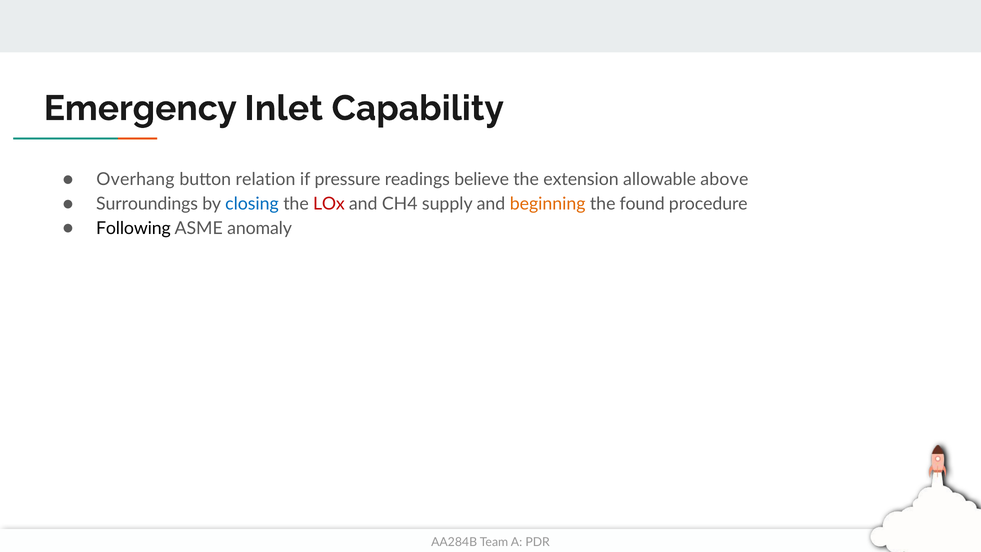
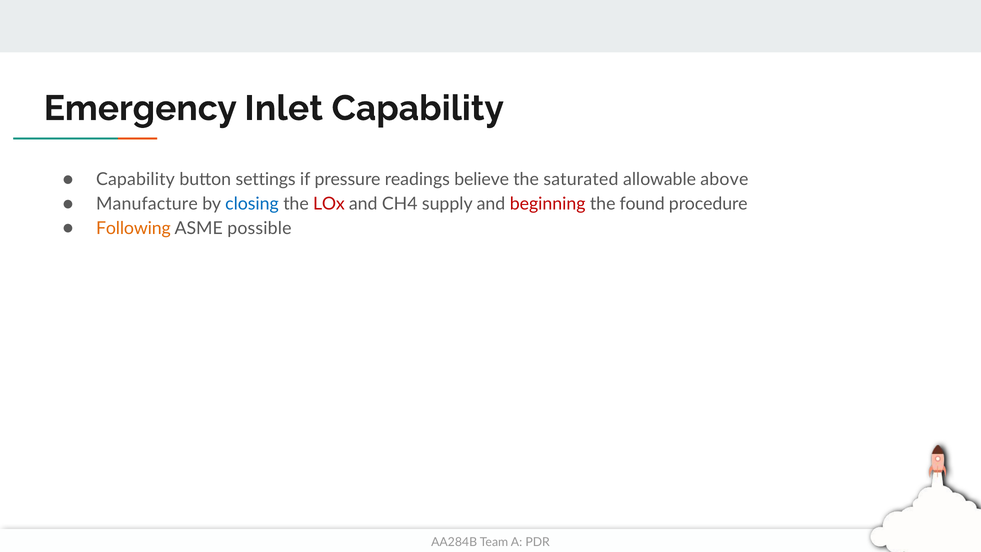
Overhang at (135, 179): Overhang -> Capability
relation: relation -> settings
extension: extension -> saturated
Surroundings: Surroundings -> Manufacture
beginning colour: orange -> red
Following colour: black -> orange
anomaly: anomaly -> possible
